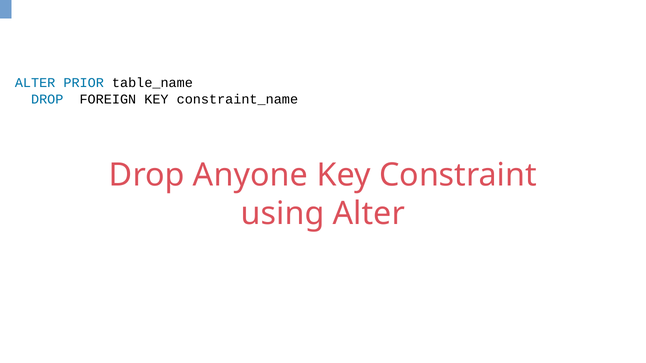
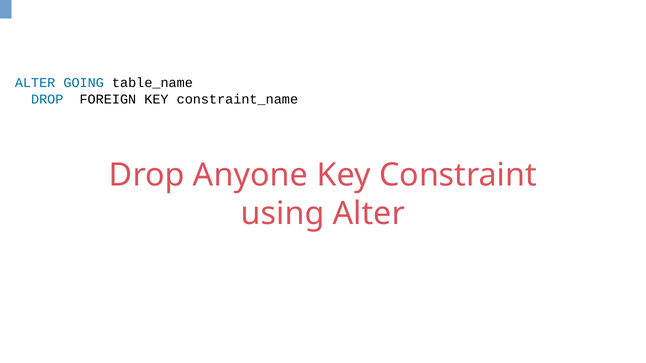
PRIOR: PRIOR -> GOING
